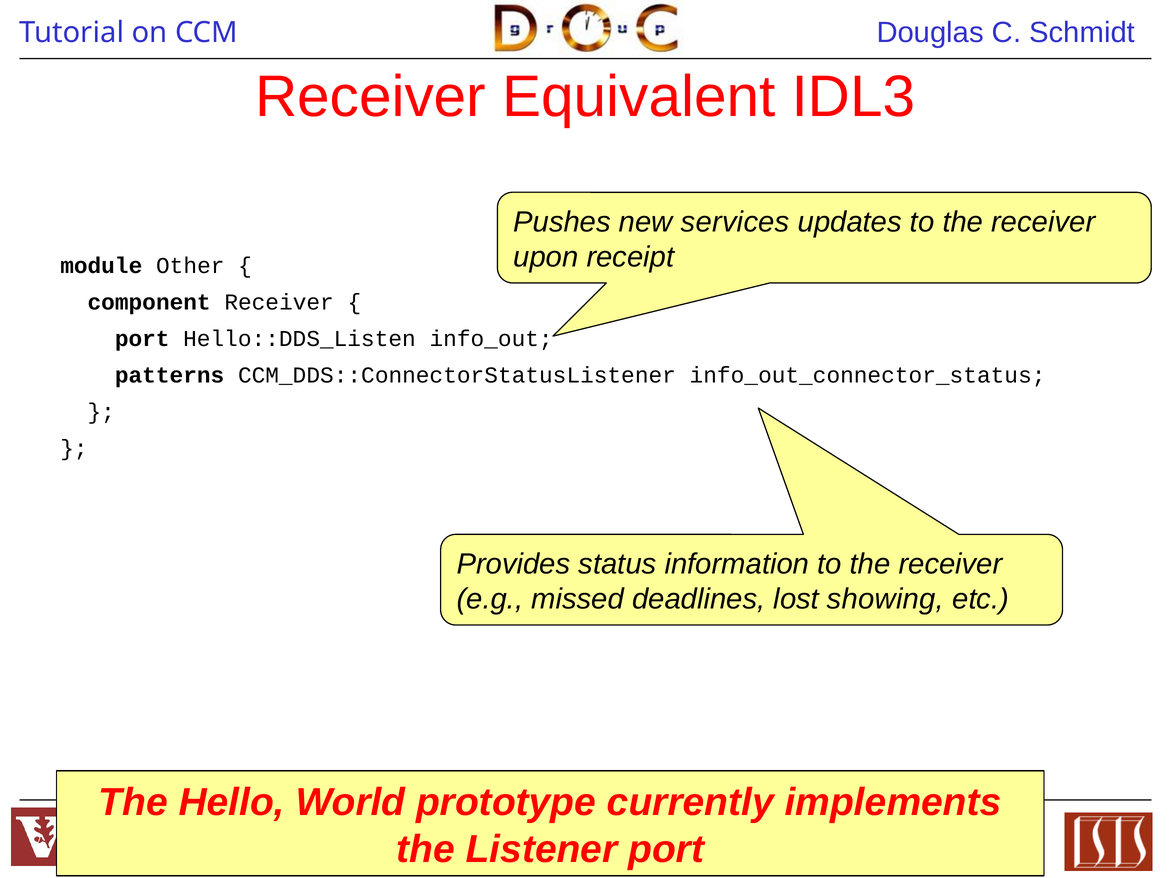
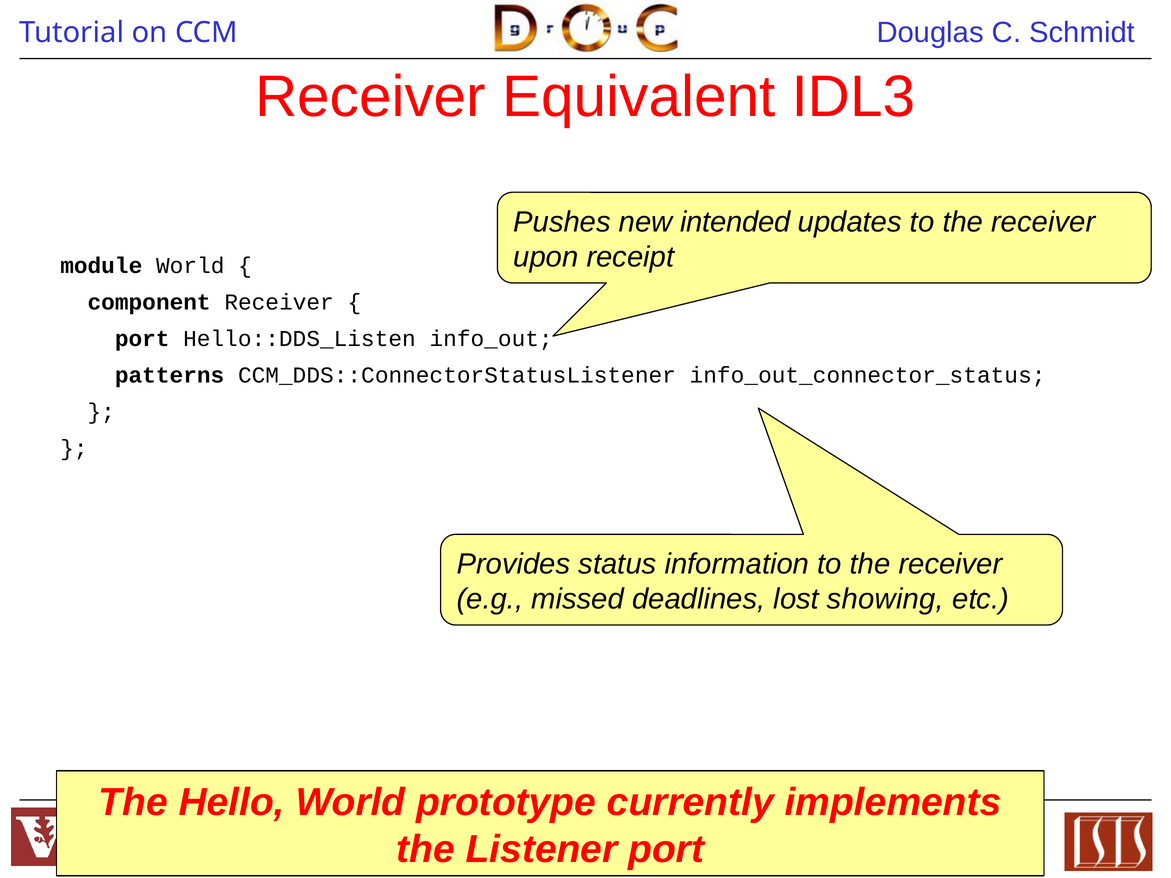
services: services -> intended
module Other: Other -> World
